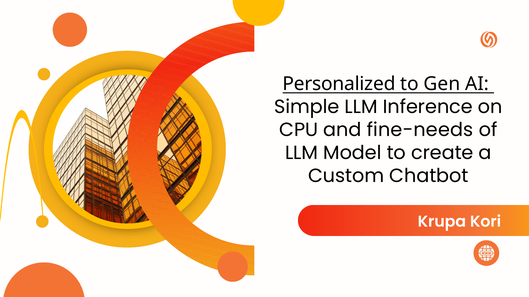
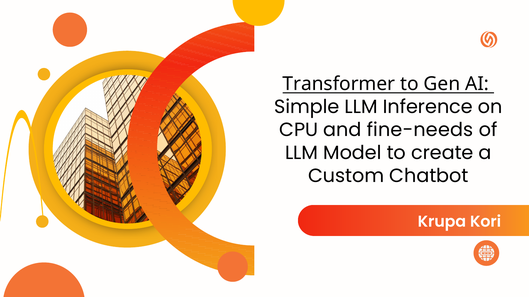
Personalized: Personalized -> Transformer
